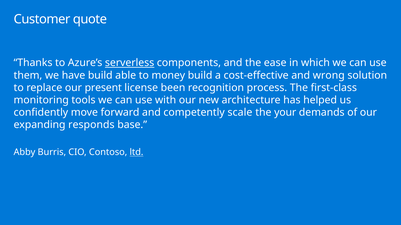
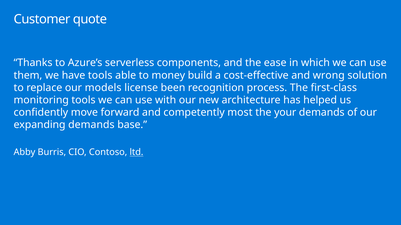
serverless underline: present -> none
have build: build -> tools
present: present -> models
scale: scale -> most
expanding responds: responds -> demands
